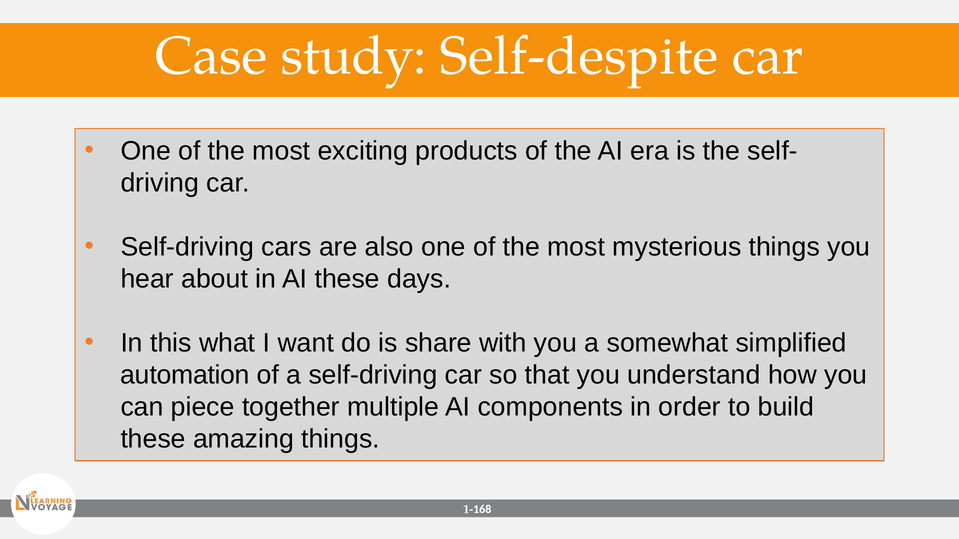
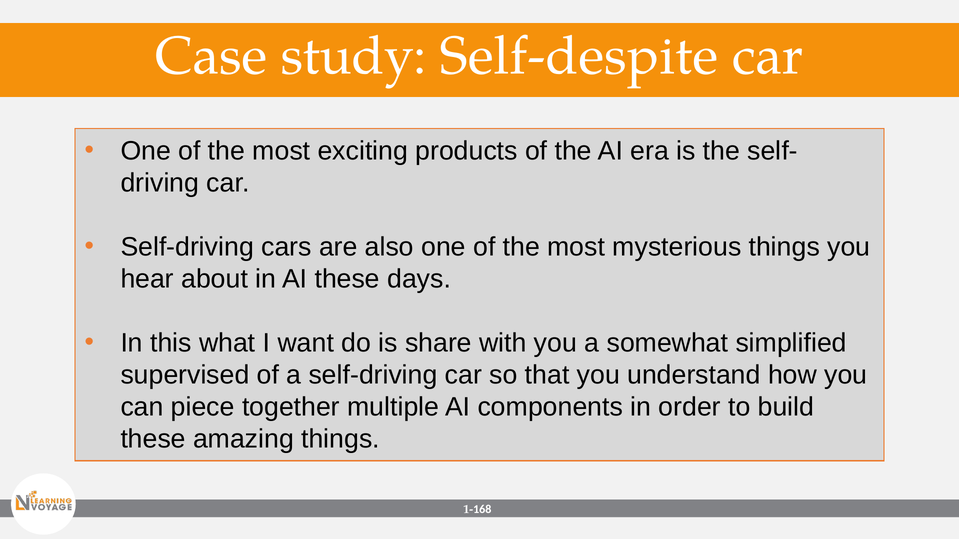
automation: automation -> supervised
